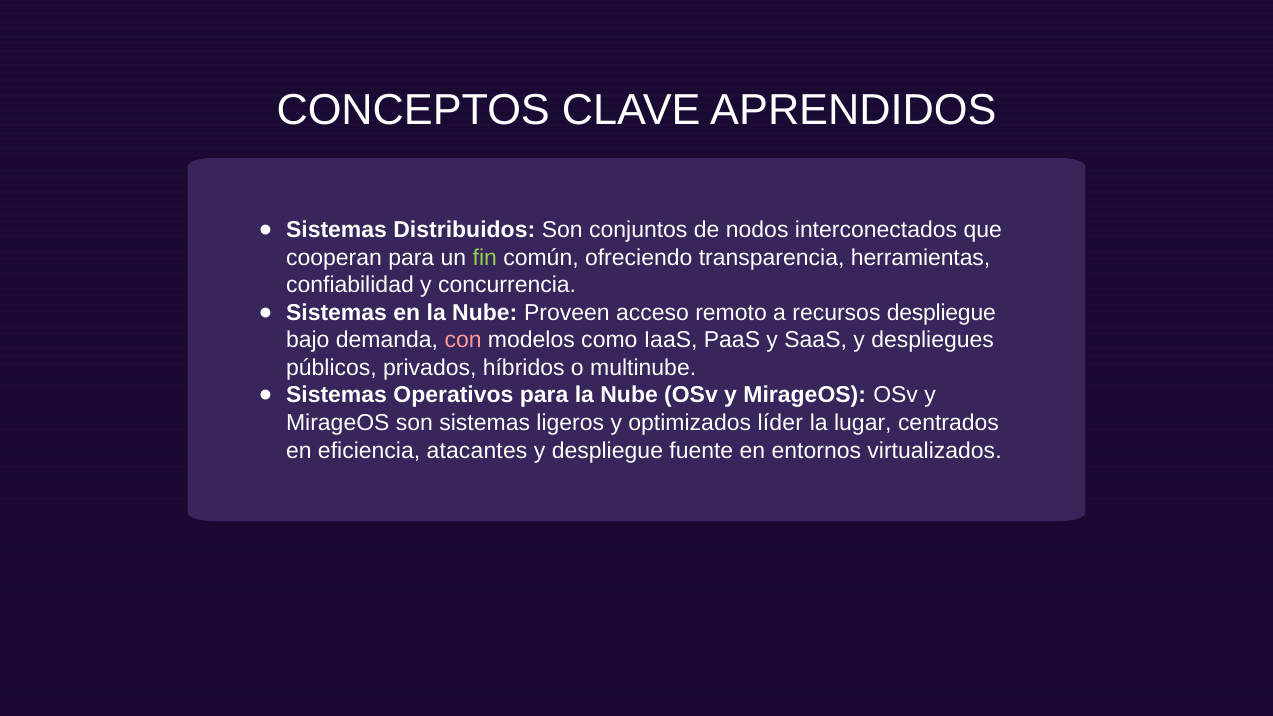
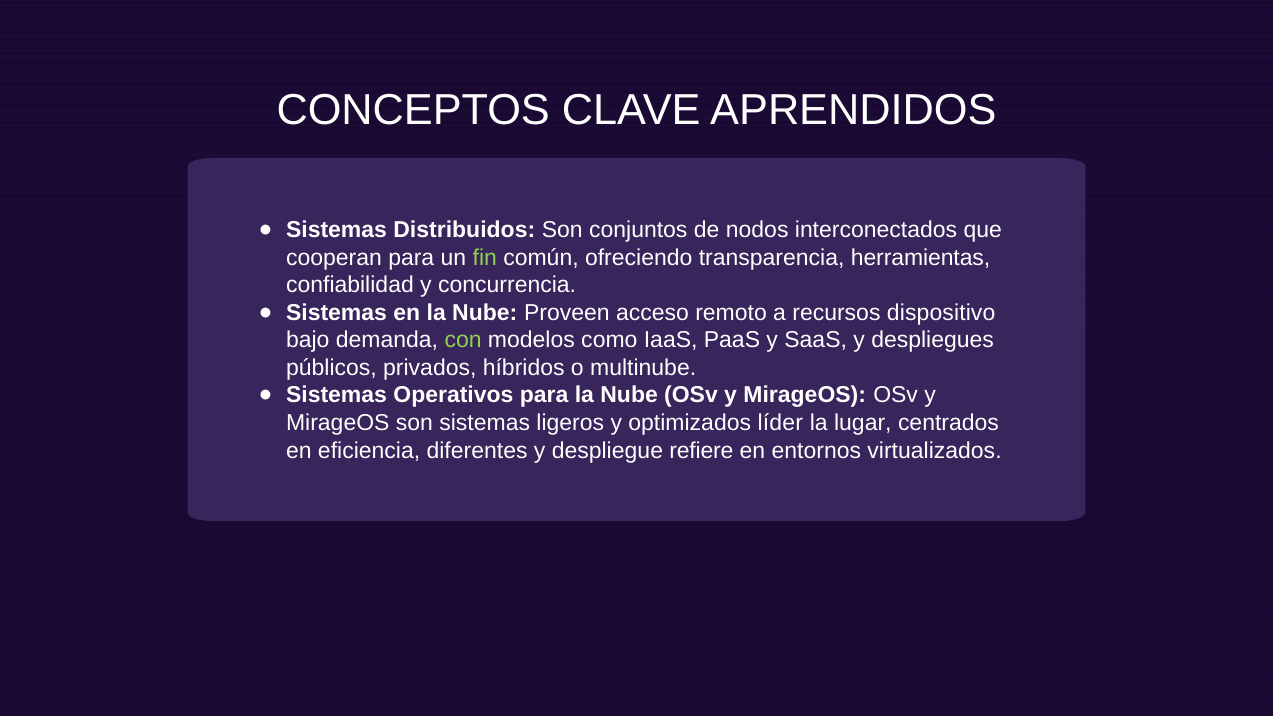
recursos despliegue: despliegue -> dispositivo
con colour: pink -> light green
atacantes: atacantes -> diferentes
fuente: fuente -> refiere
